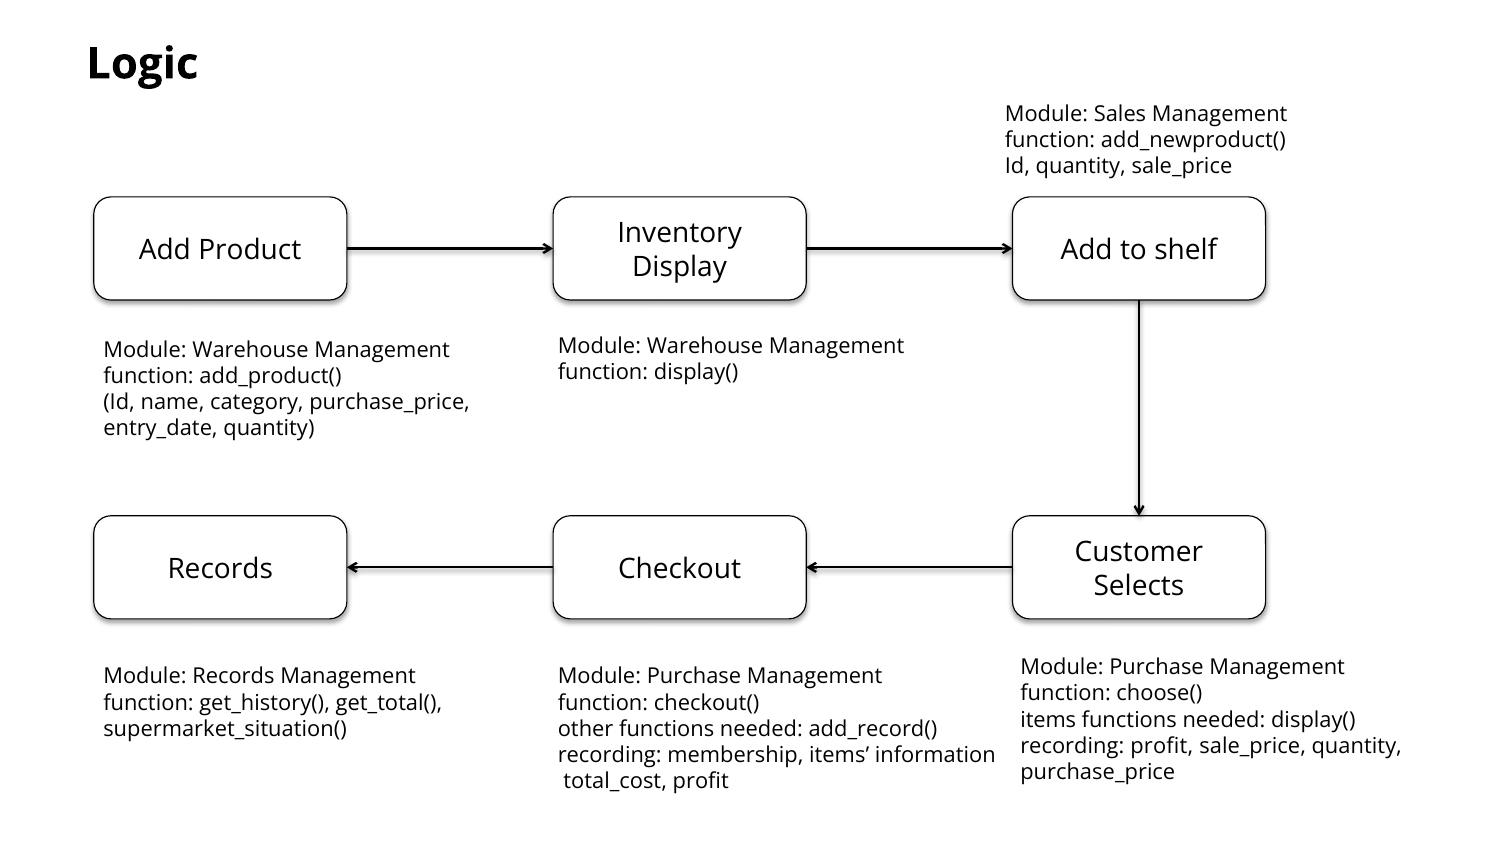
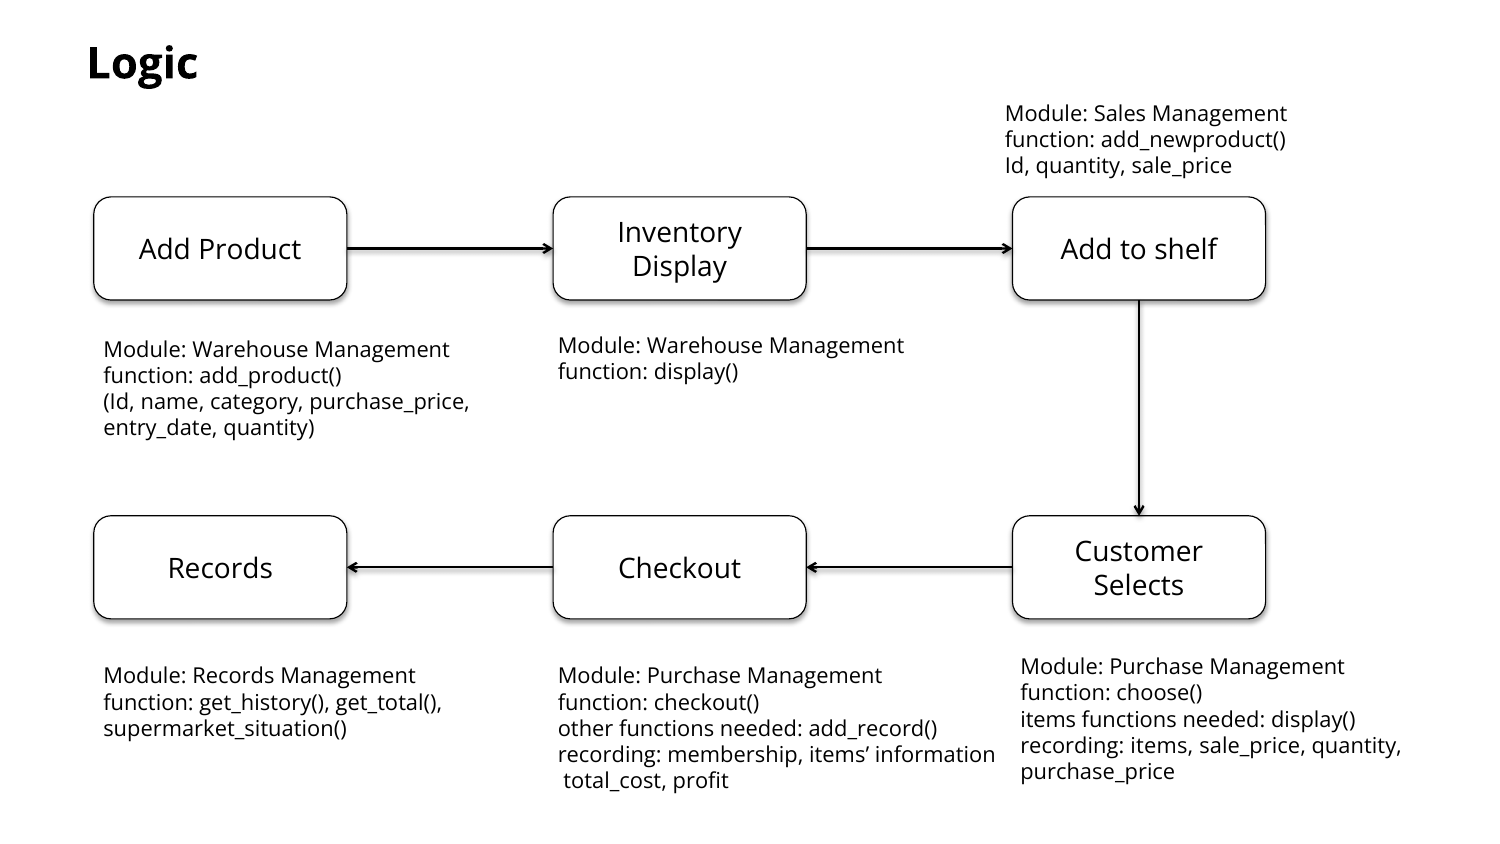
recording profit: profit -> items
